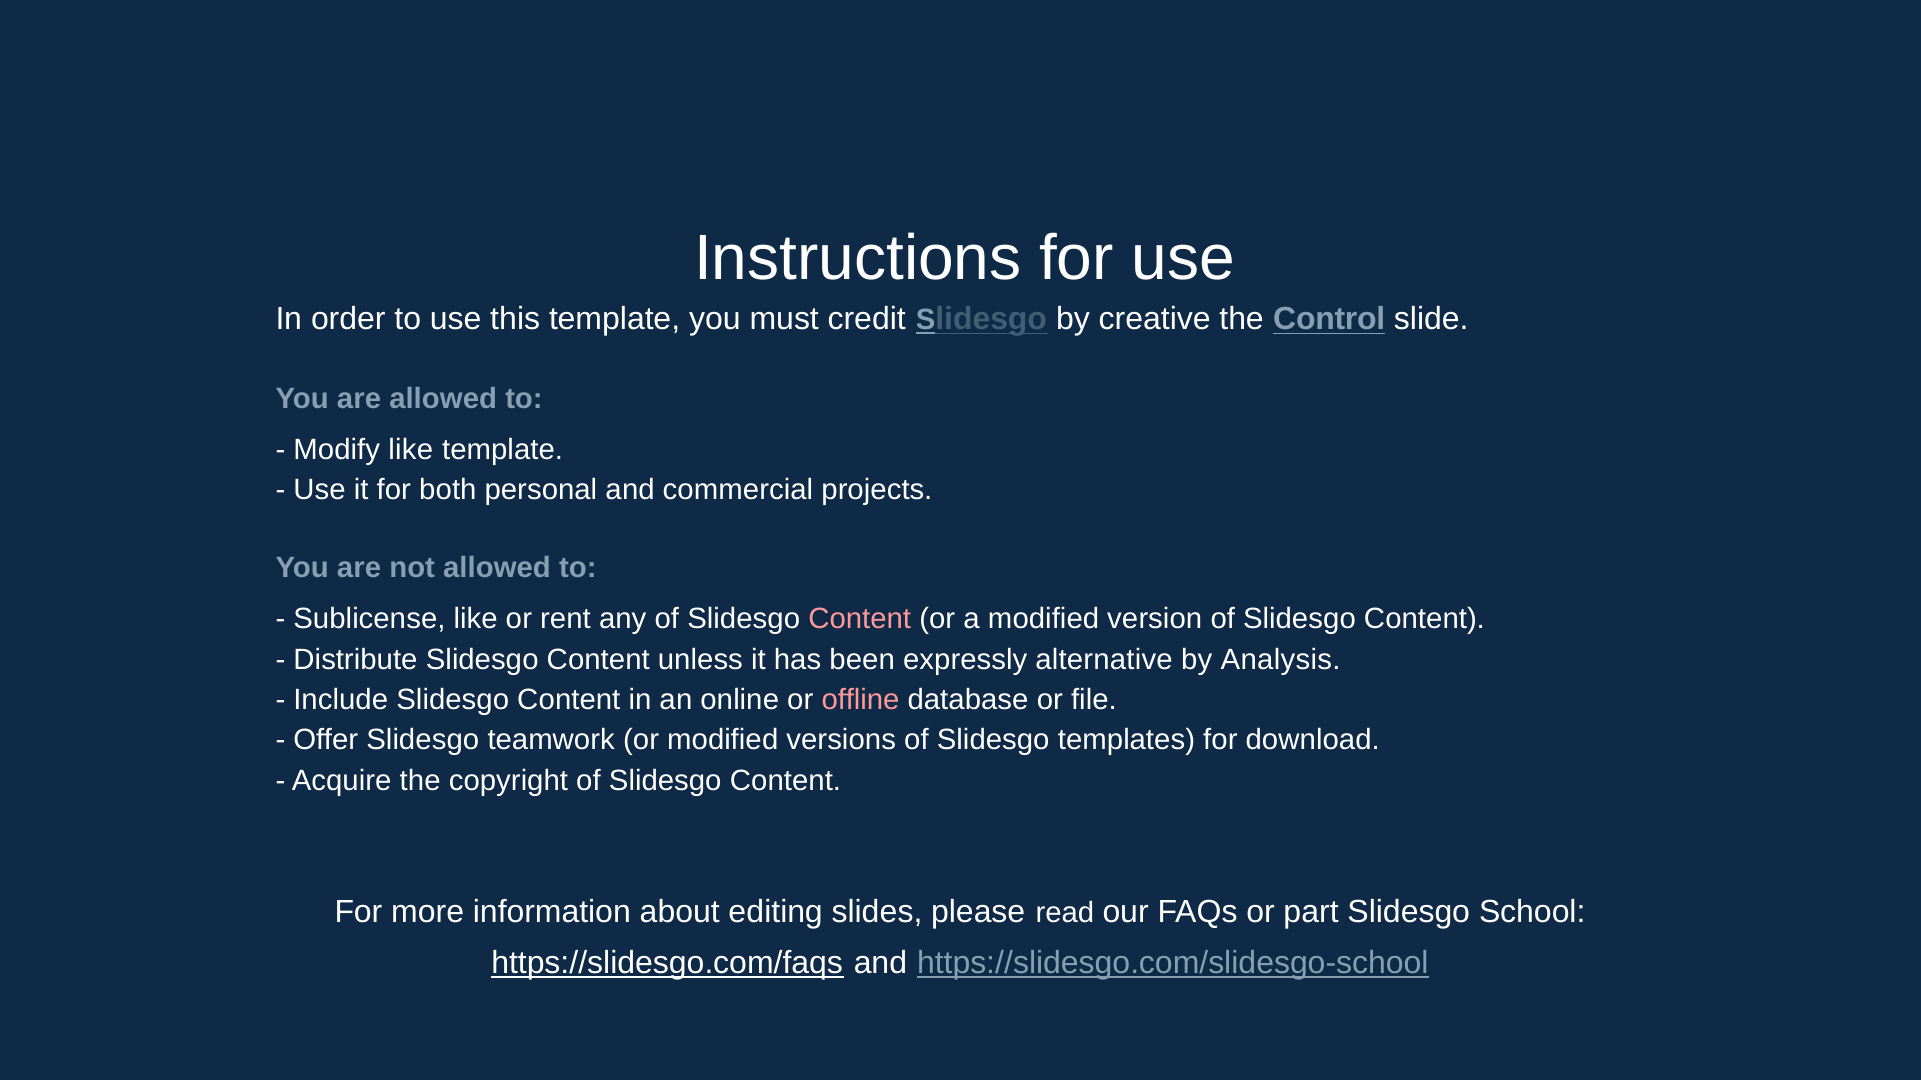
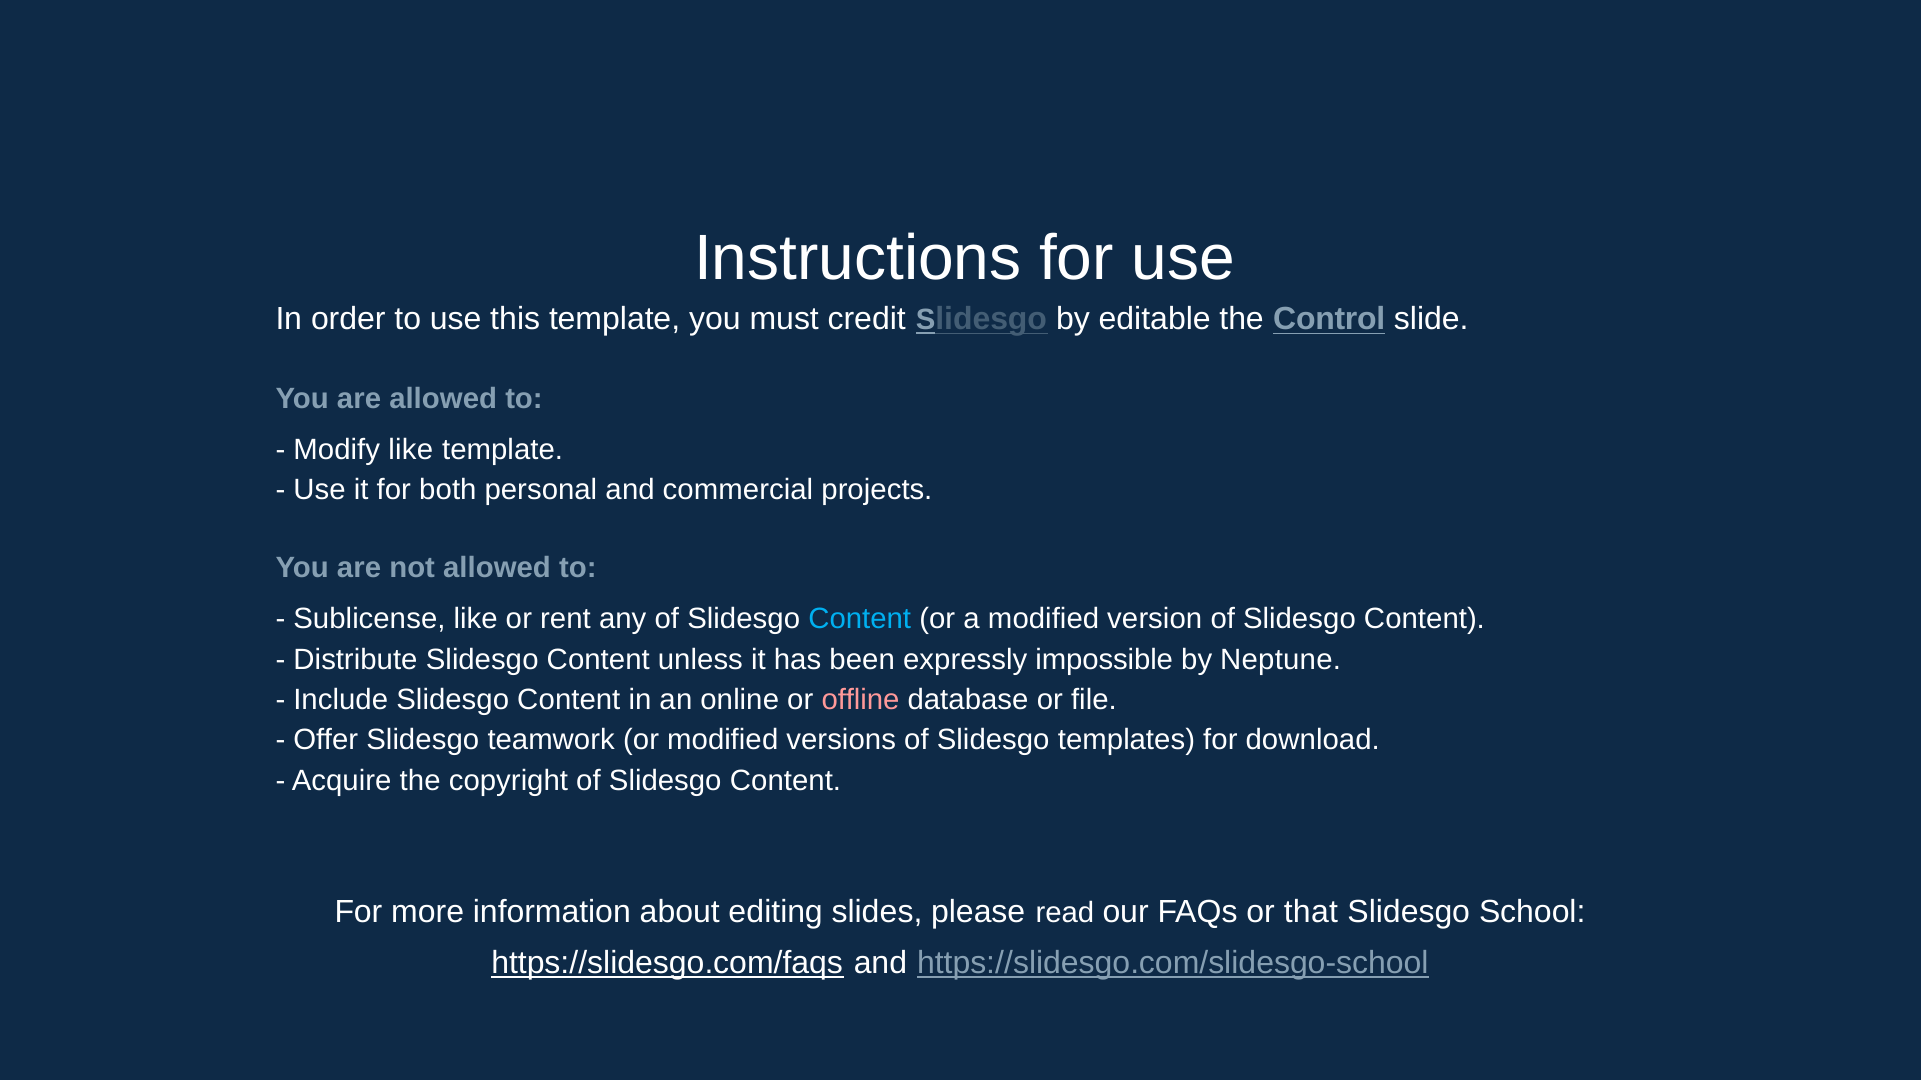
creative: creative -> editable
Content at (860, 619) colour: pink -> light blue
alternative: alternative -> impossible
Analysis: Analysis -> Neptune
part: part -> that
